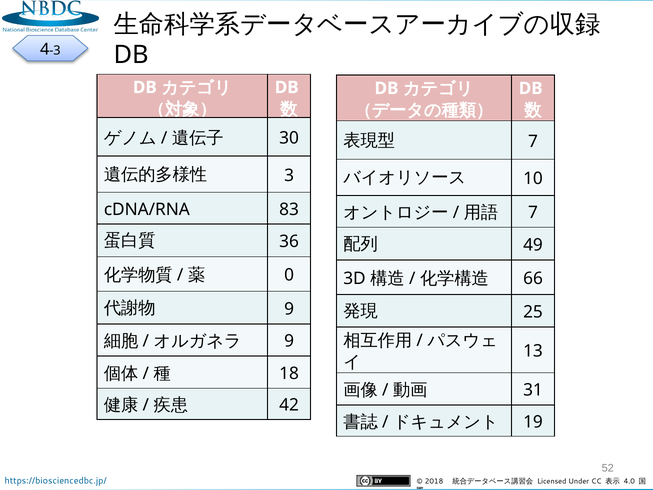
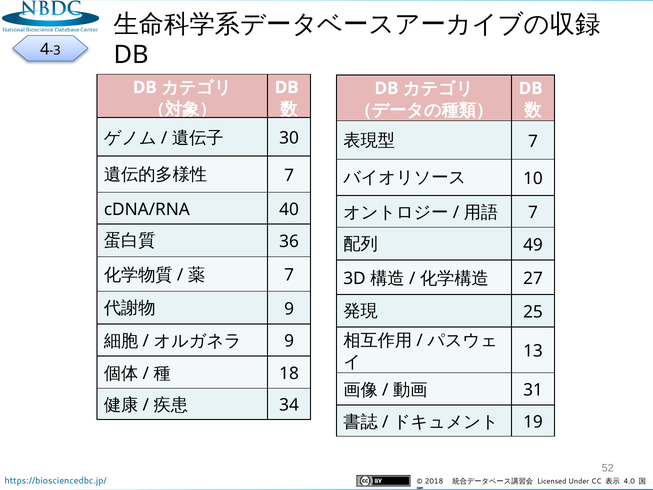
3 at (289, 175): 3 -> 7
83: 83 -> 40
0 at (289, 275): 0 -> 7
66: 66 -> 27
42: 42 -> 34
